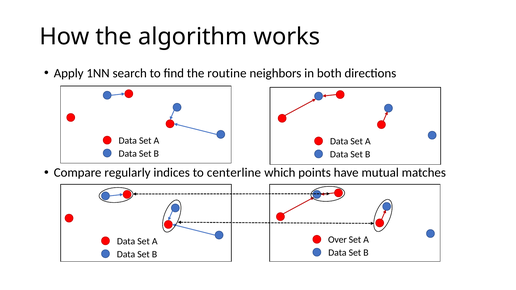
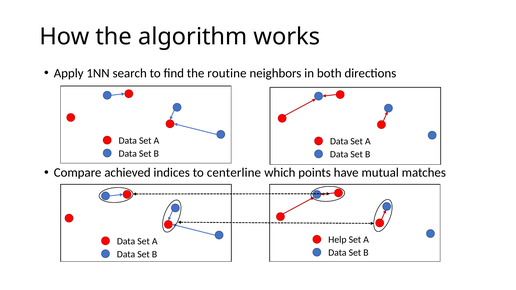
regularly: regularly -> achieved
Over: Over -> Help
